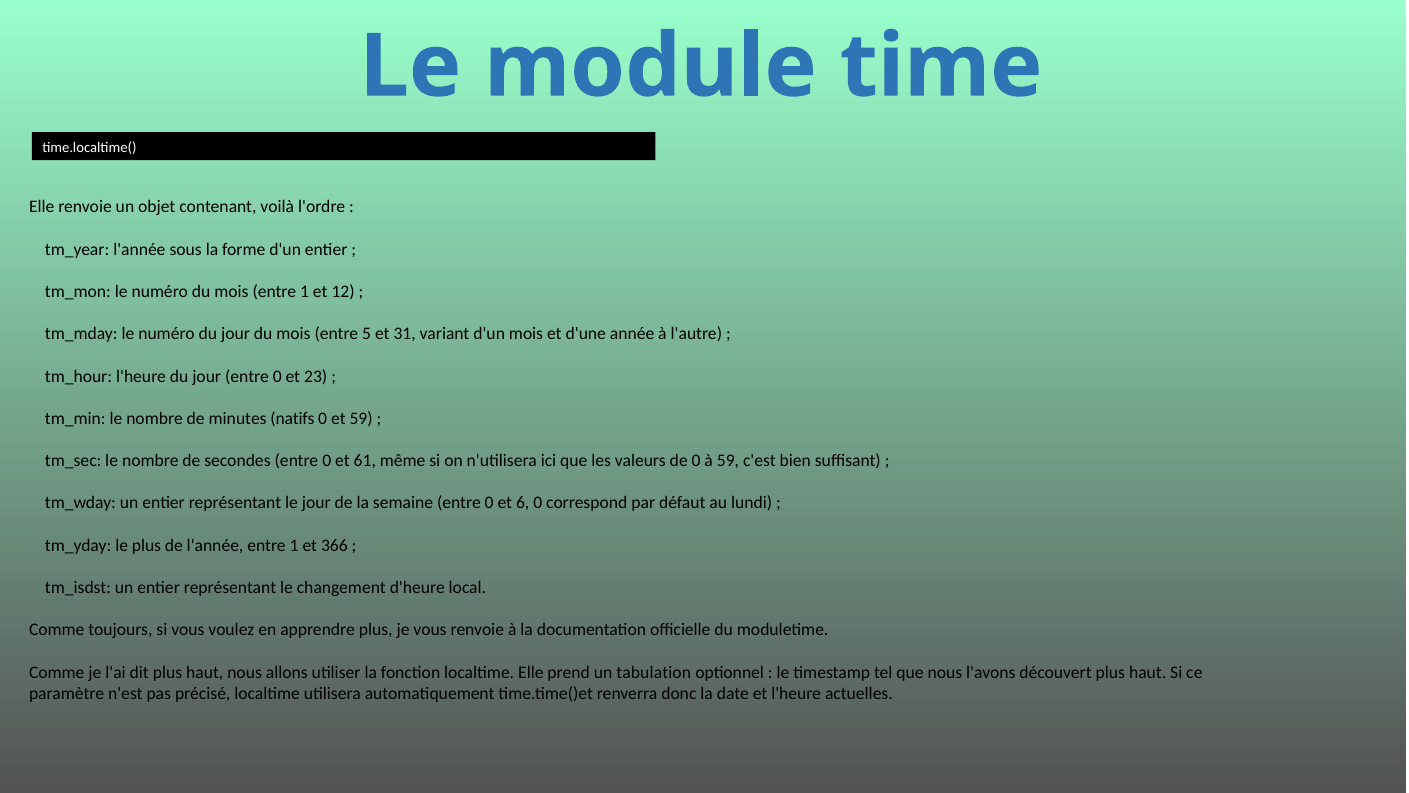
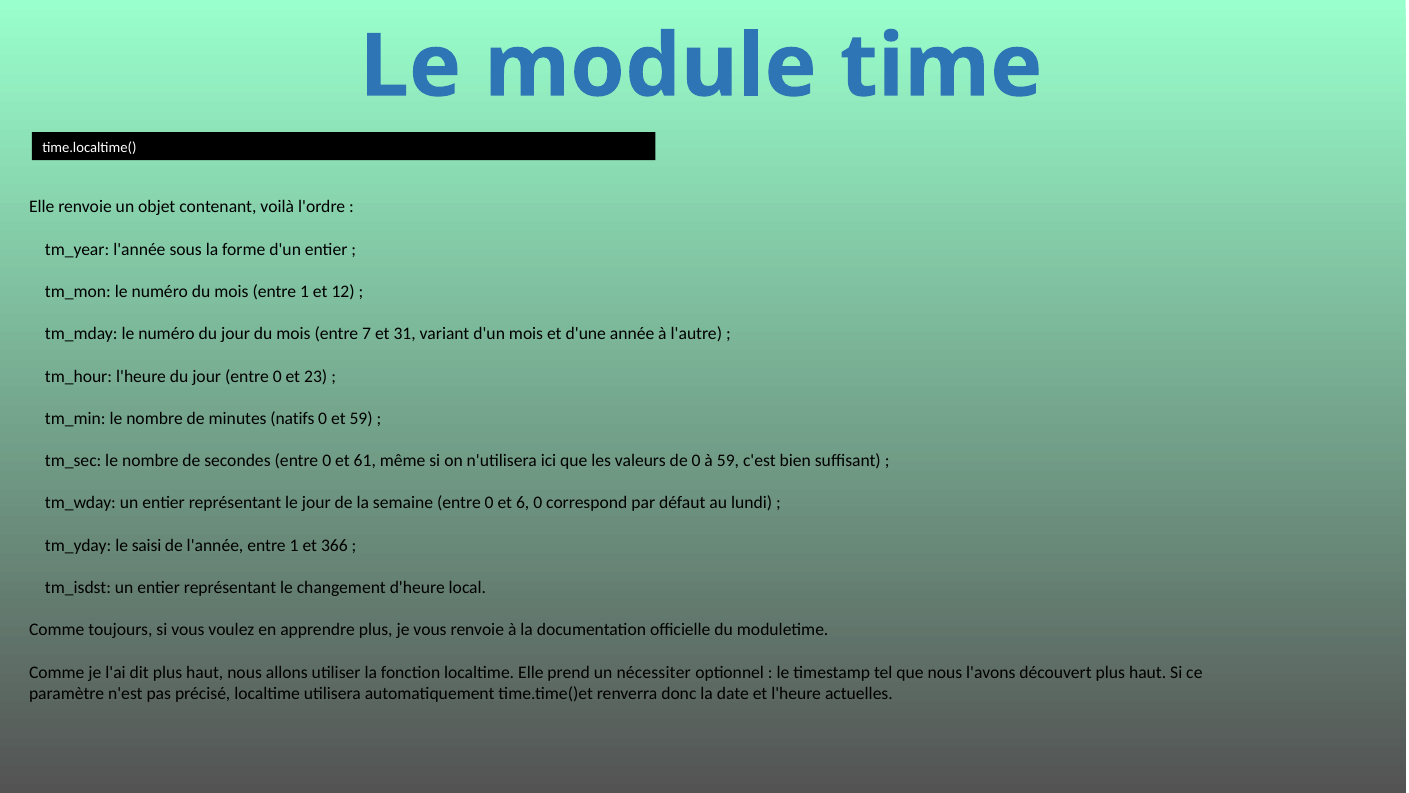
5: 5 -> 7
le plus: plus -> saisi
tabulation: tabulation -> nécessiter
